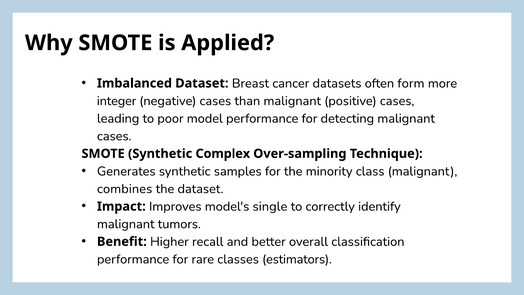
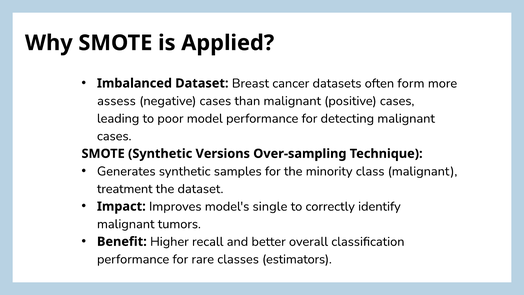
integer: integer -> assess
Complex: Complex -> Versions
combines: combines -> treatment
